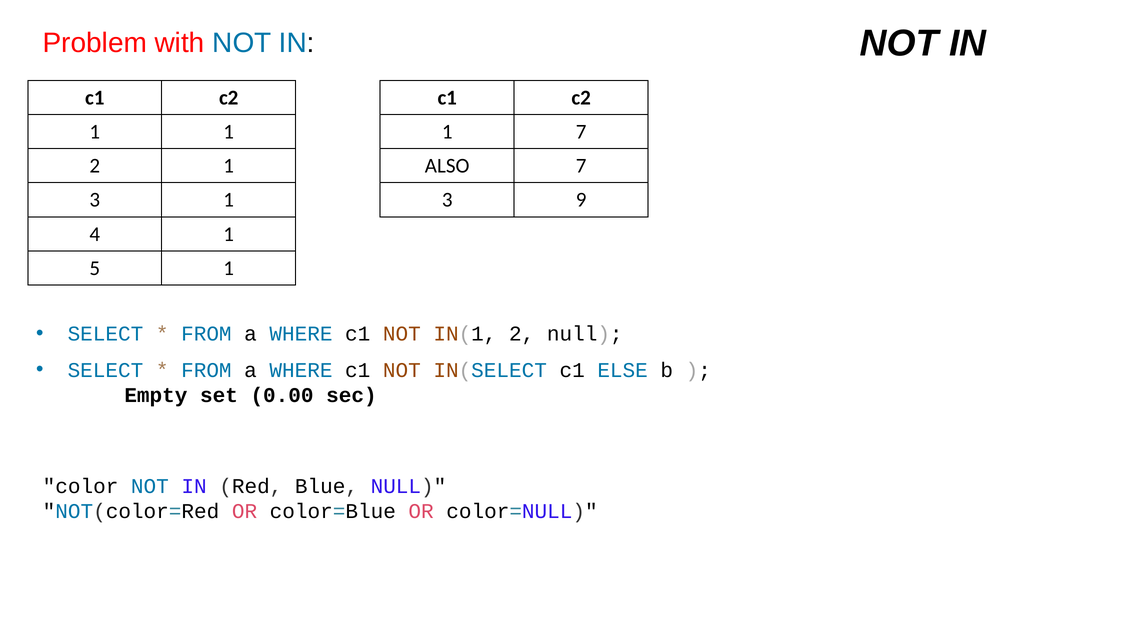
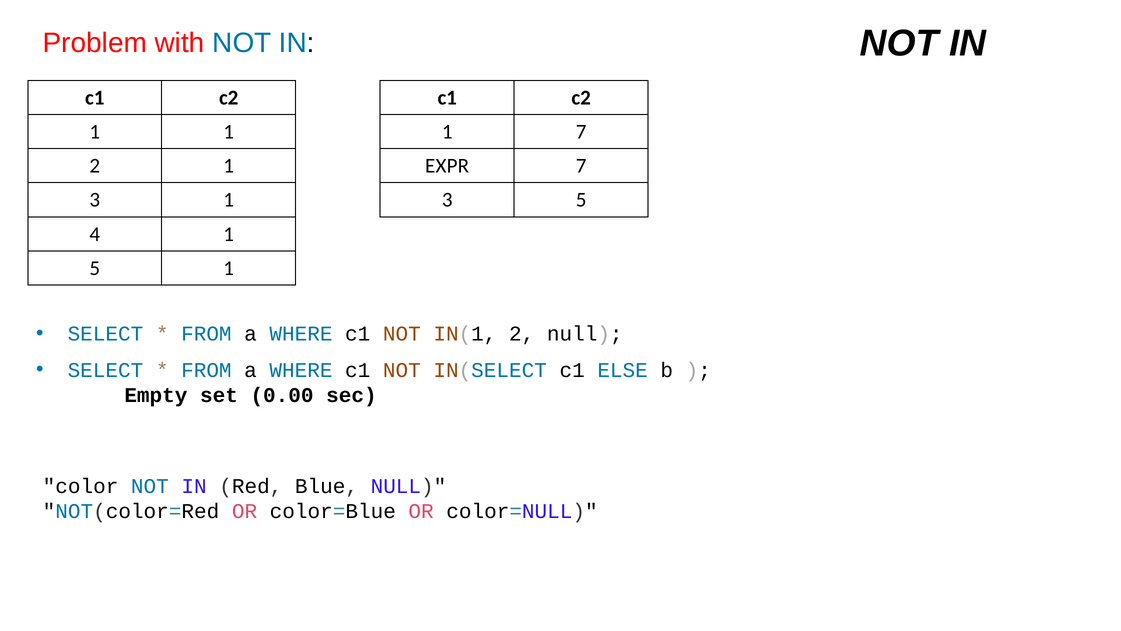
ALSO: ALSO -> EXPR
3 9: 9 -> 5
